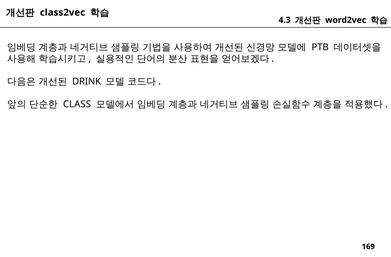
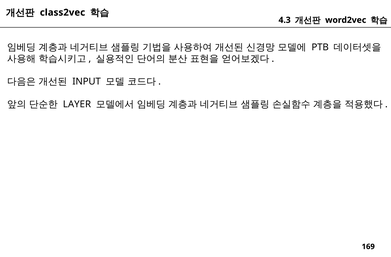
DRINK: DRINK -> INPUT
CLASS: CLASS -> LAYER
